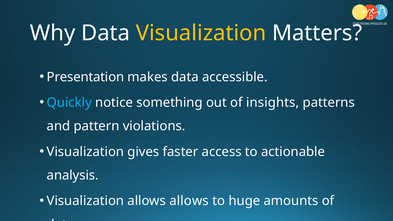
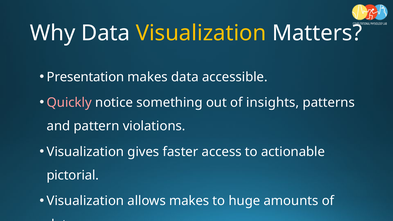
Quickly colour: light blue -> pink
analysis: analysis -> pictorial
allows allows: allows -> makes
